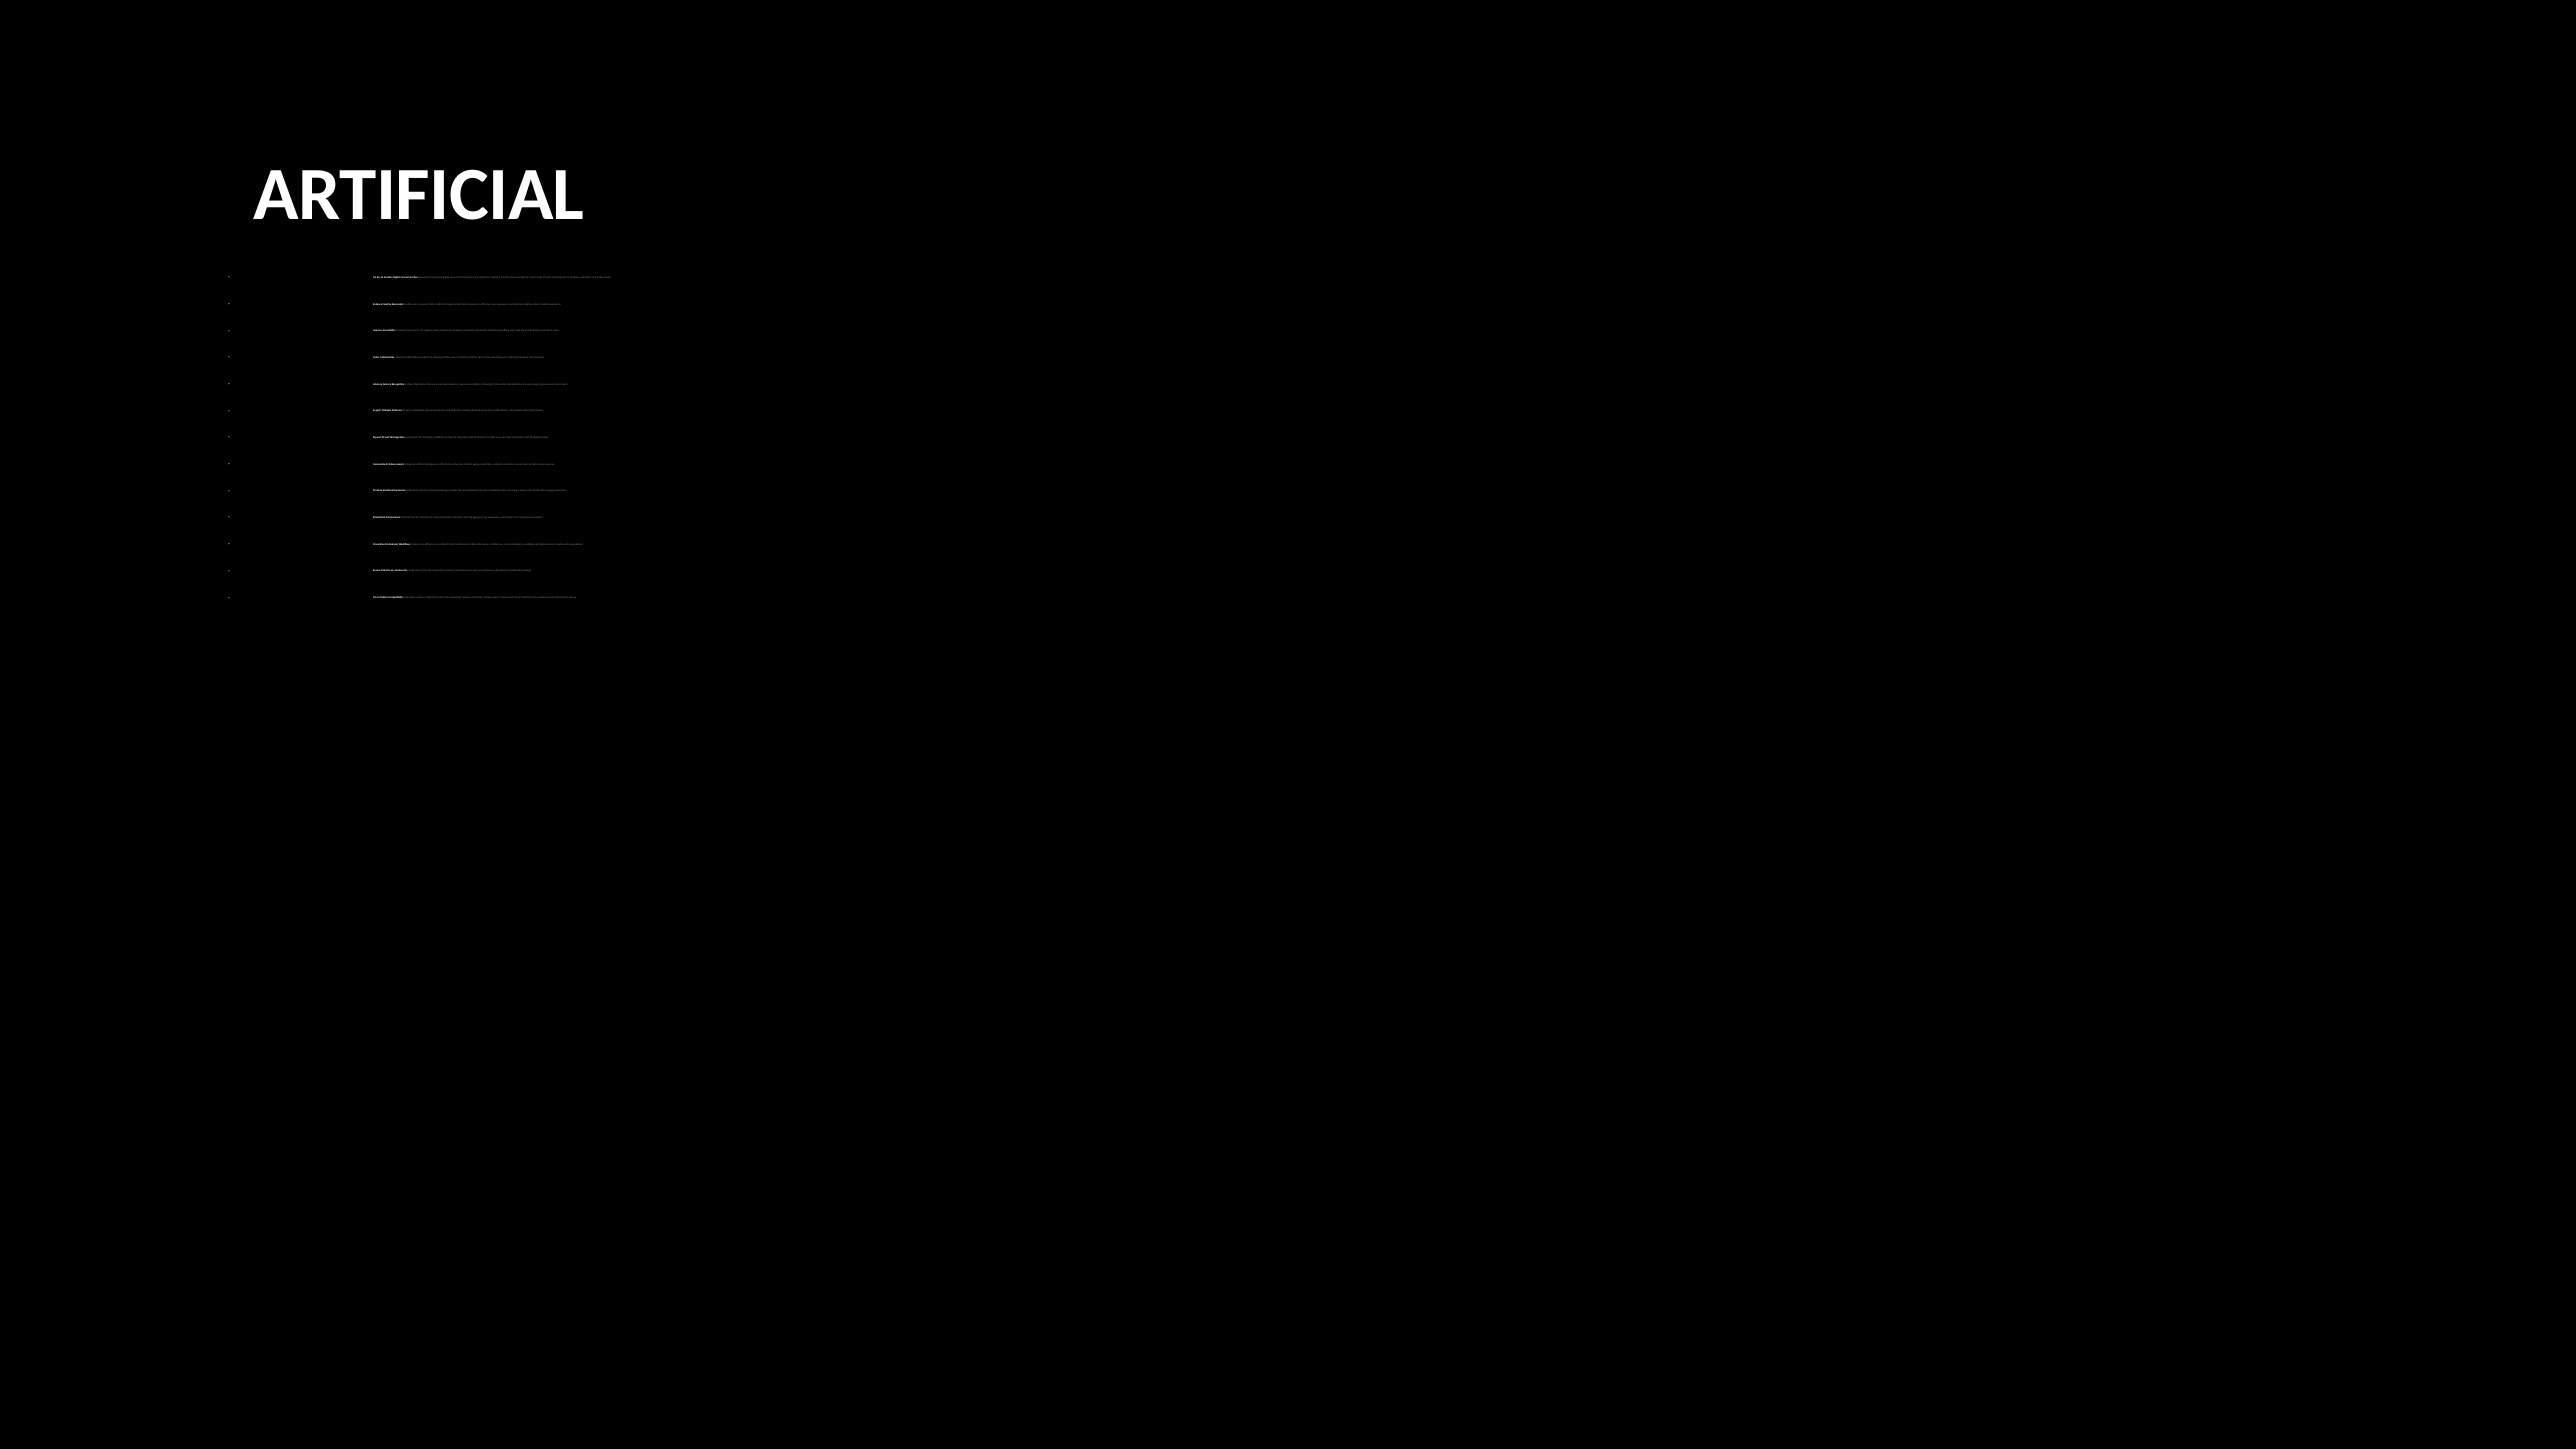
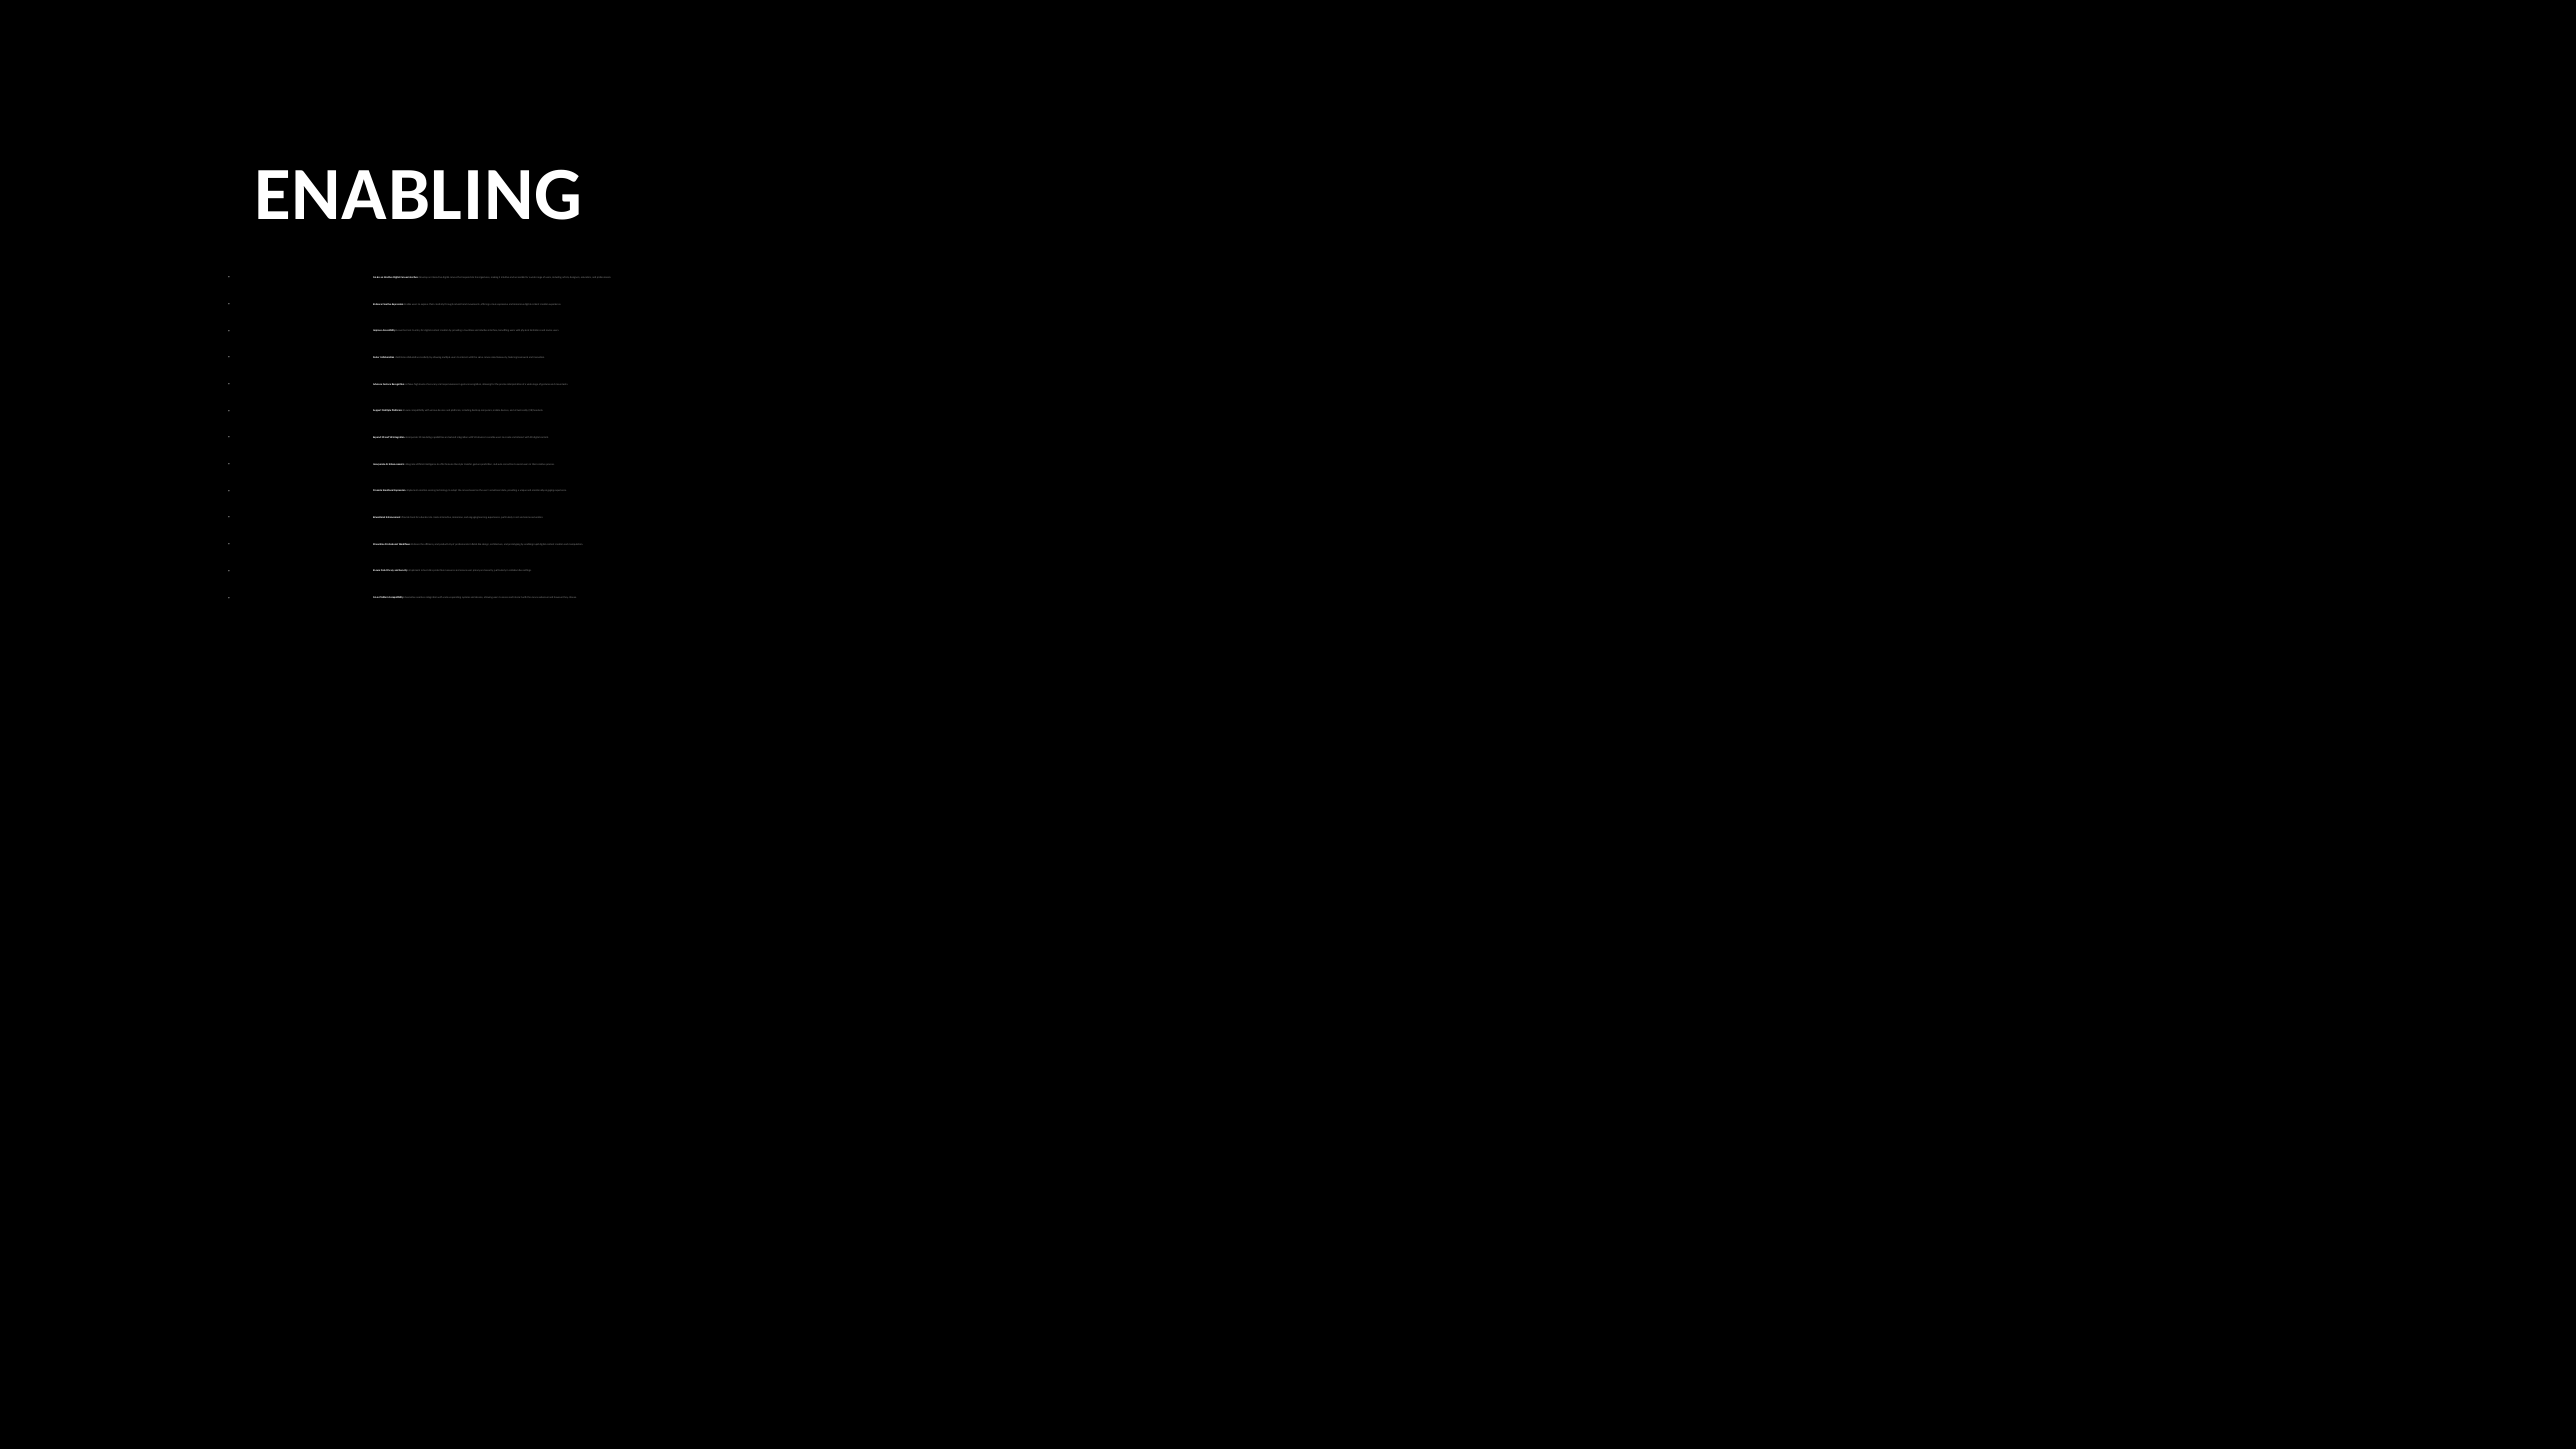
ARTIFICIAL at (419, 195): ARTIFICIAL -> ENABLING
